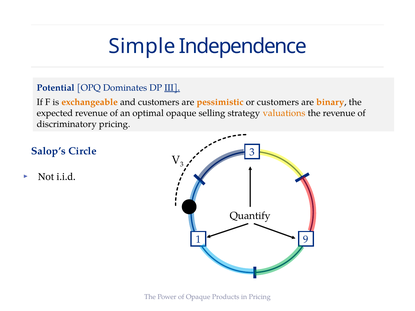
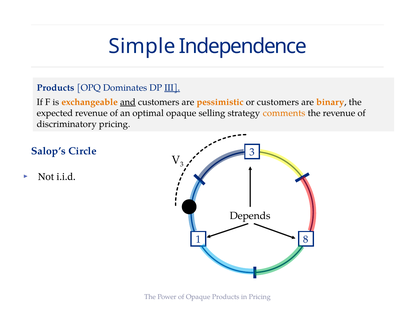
Potential at (56, 88): Potential -> Products
and underline: none -> present
valuations: valuations -> comments
Quantify: Quantify -> Depends
9: 9 -> 8
